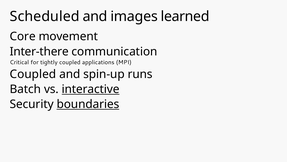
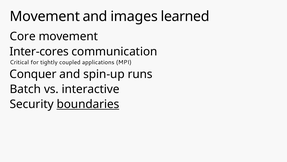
Scheduled at (45, 16): Scheduled -> Movement
Inter-there: Inter-there -> Inter-cores
Coupled at (33, 74): Coupled -> Conquer
interactive underline: present -> none
